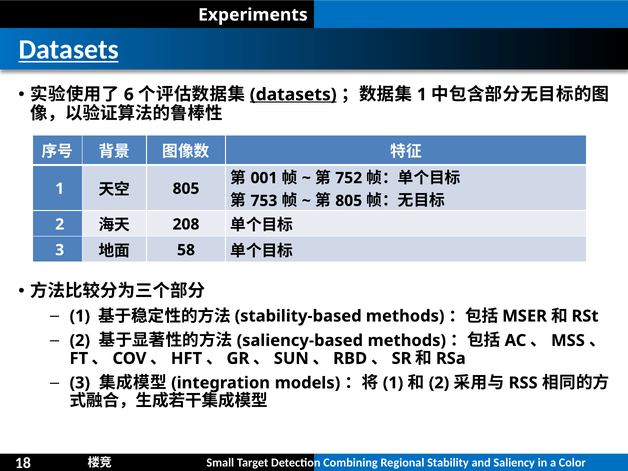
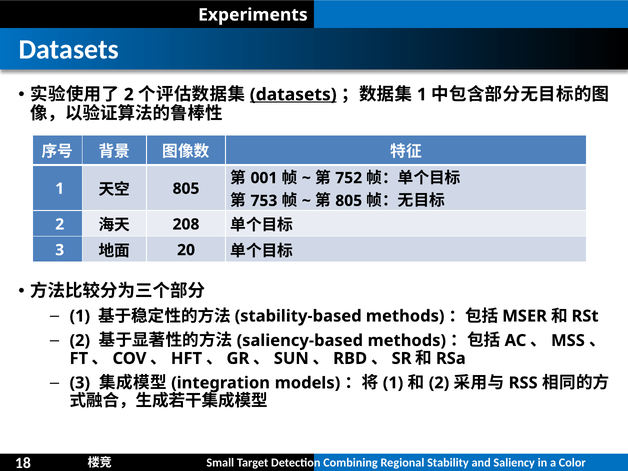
Datasets at (69, 50) underline: present -> none
6 at (129, 95): 6 -> 2
58: 58 -> 20
